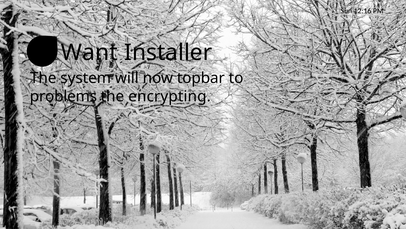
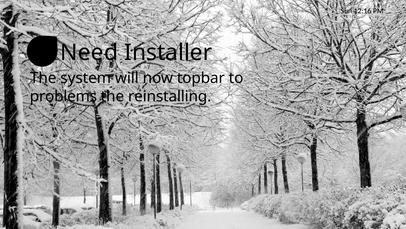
Want: Want -> Need
encrypting: encrypting -> reinstalling
